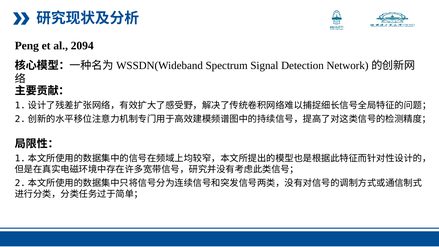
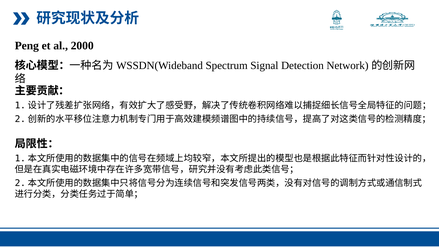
2094: 2094 -> 2000
